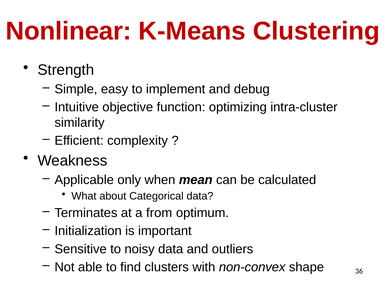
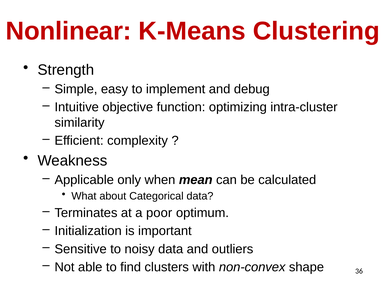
from: from -> poor
